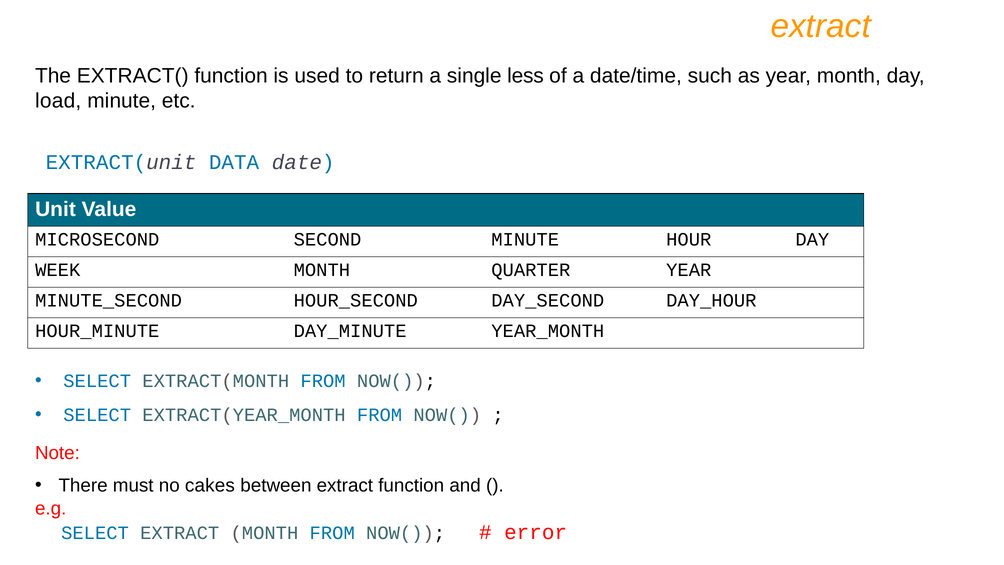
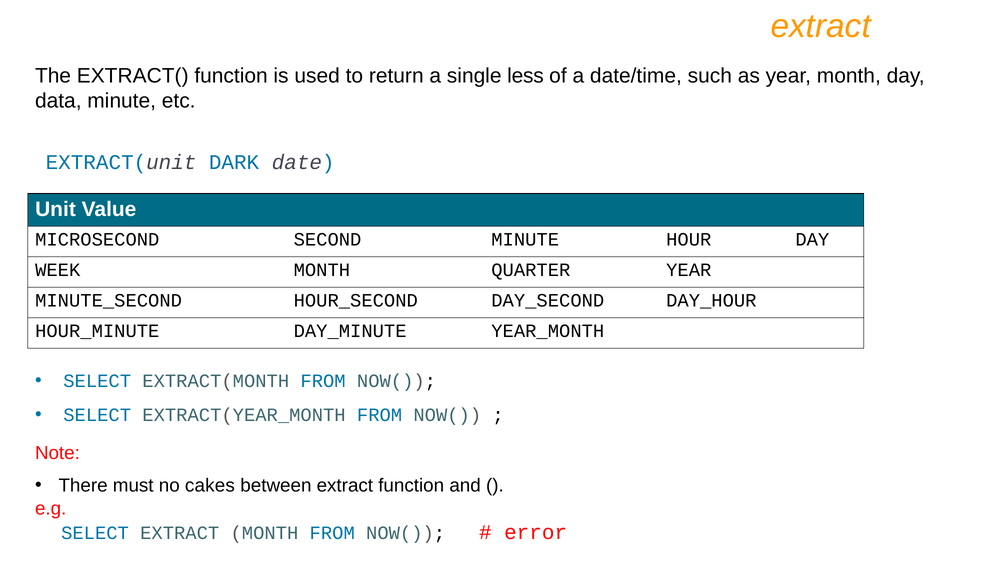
load: load -> data
DATA: DATA -> DARK
